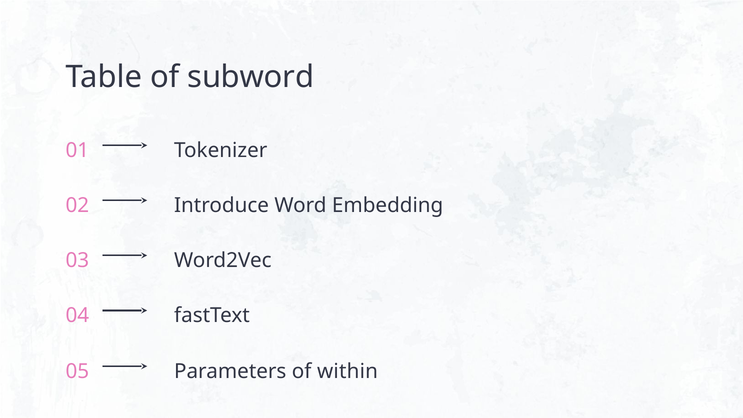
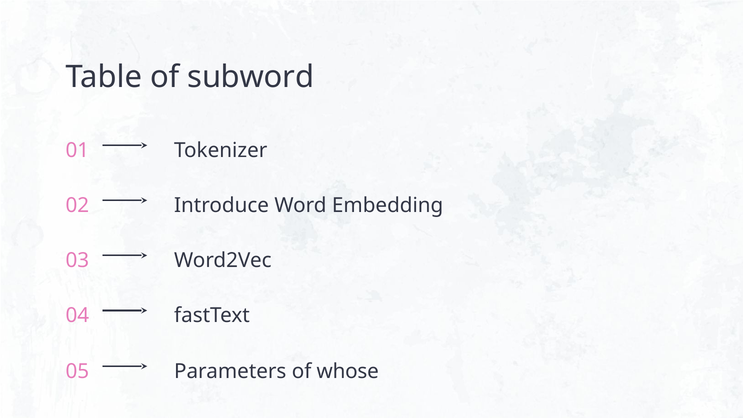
within: within -> whose
